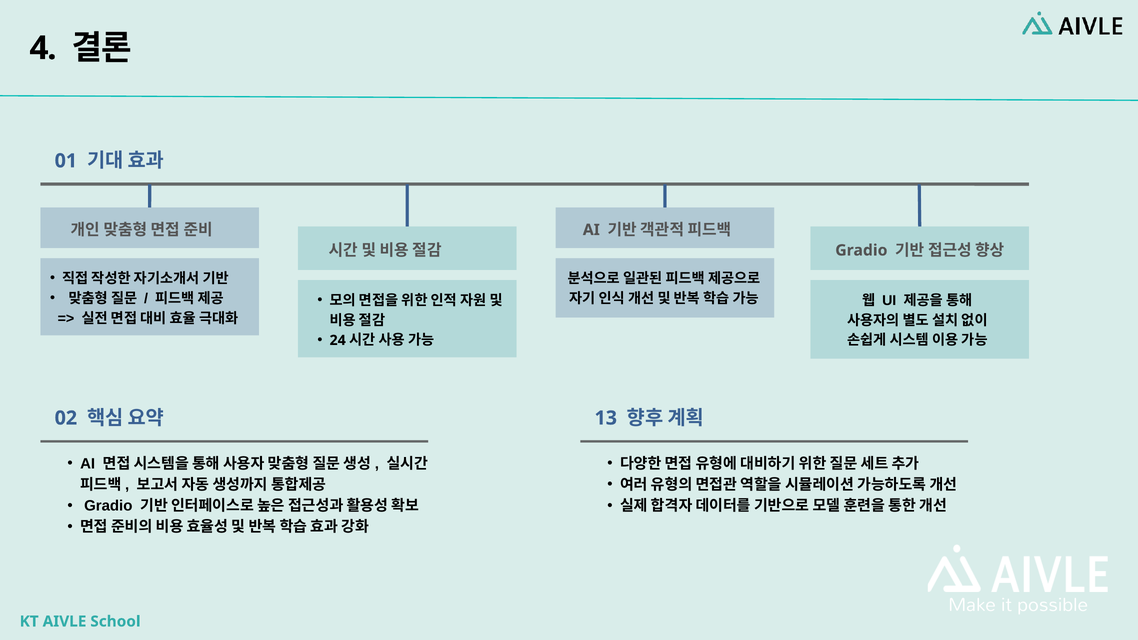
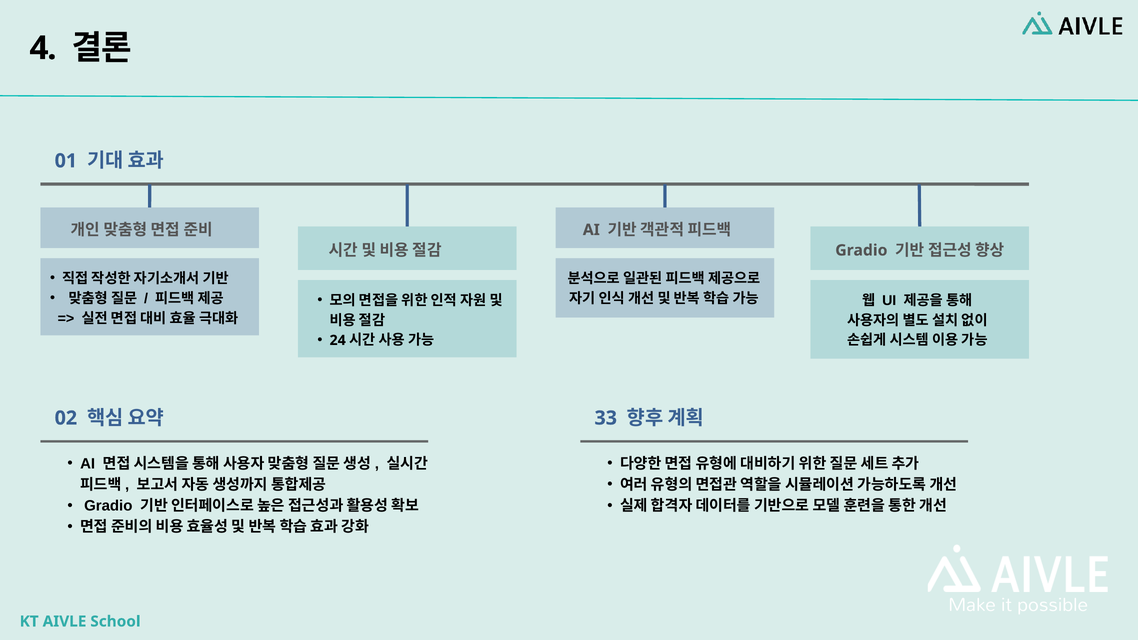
13: 13 -> 33
